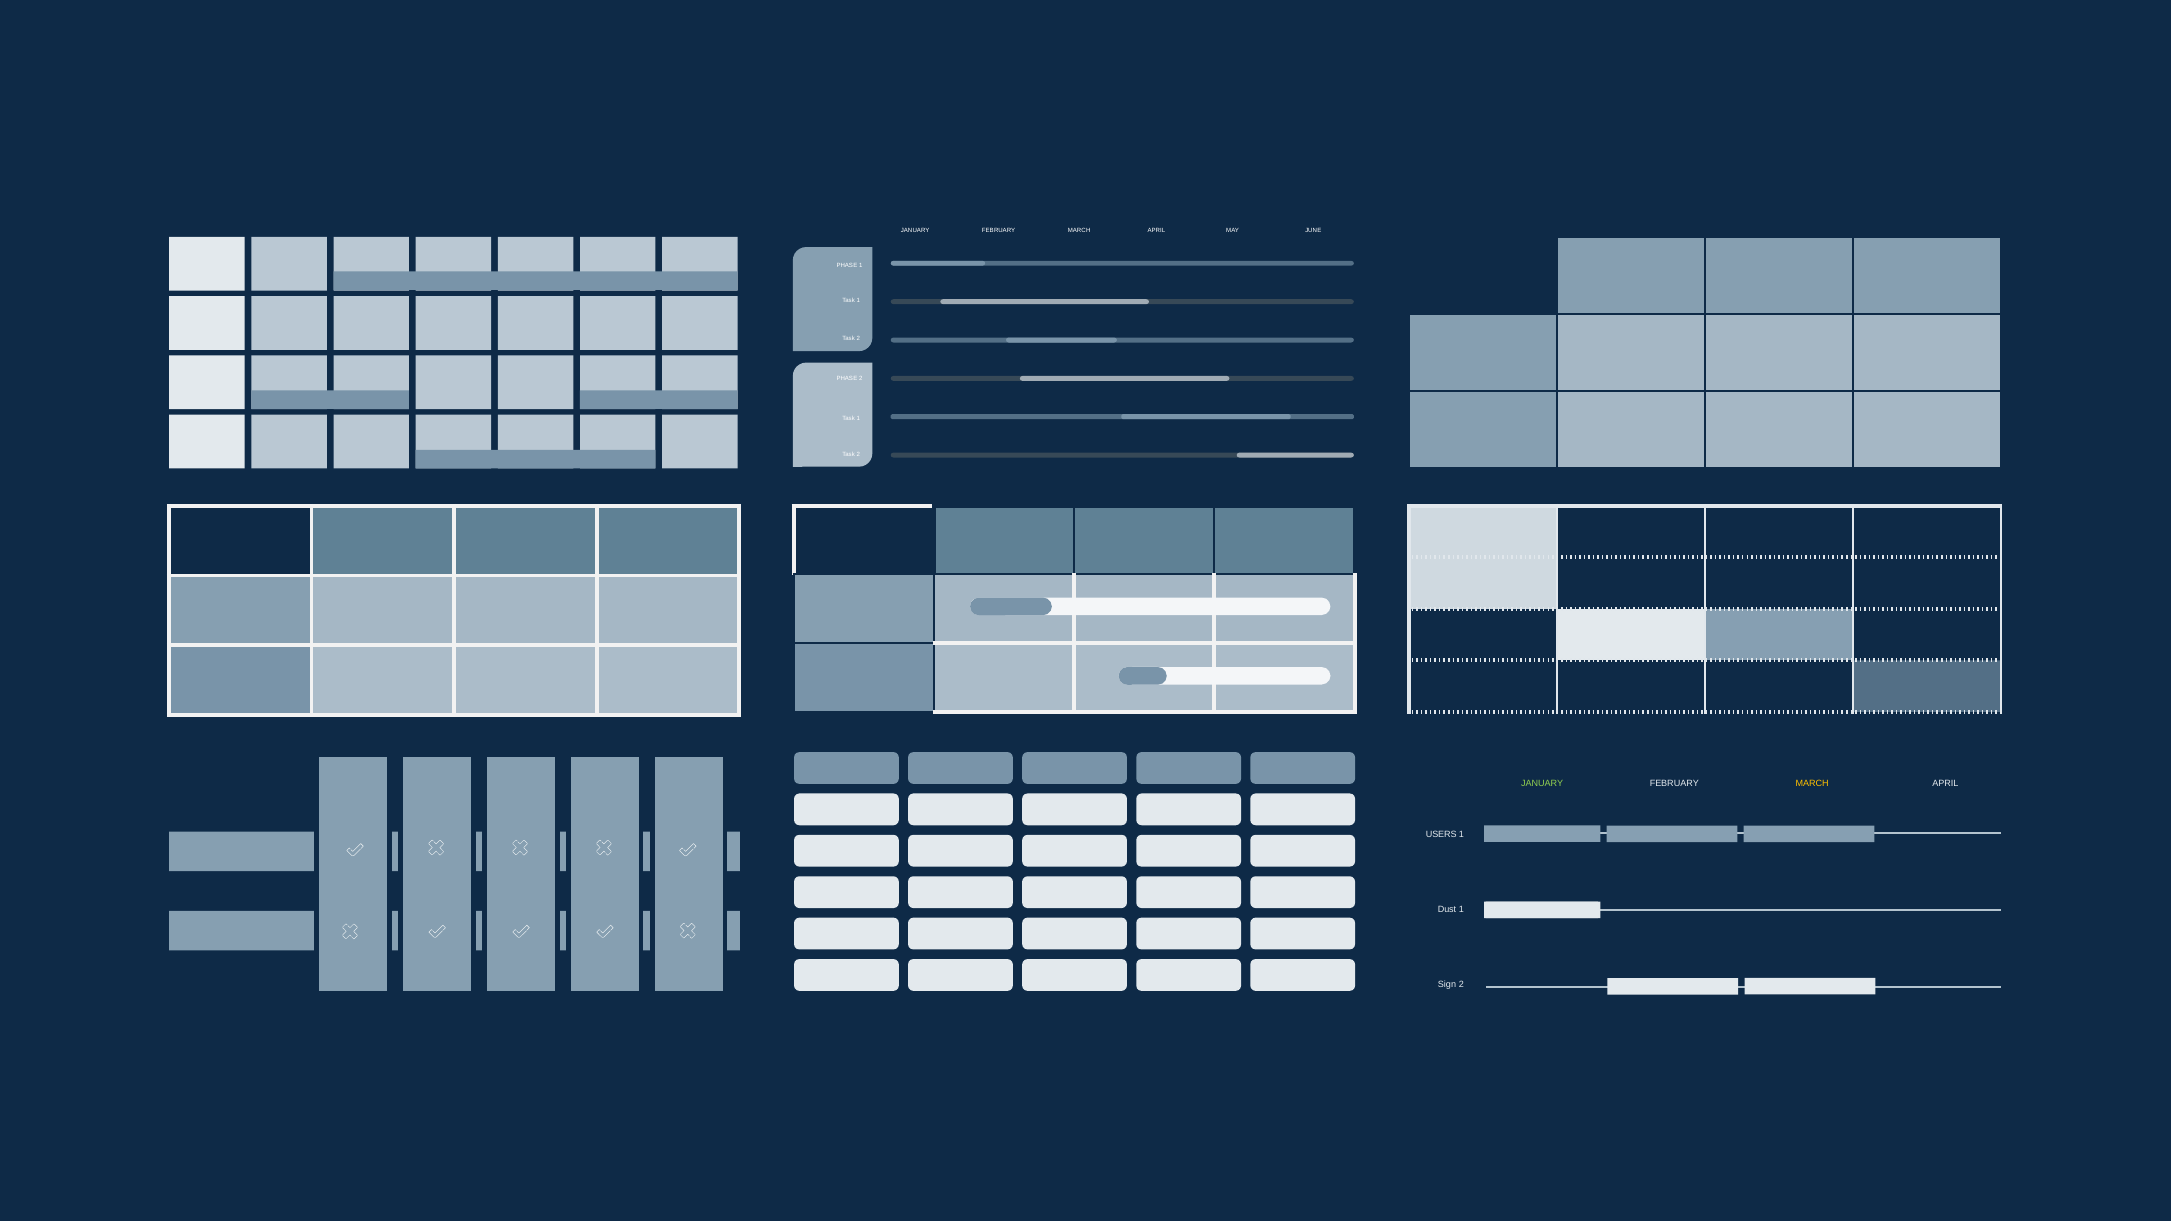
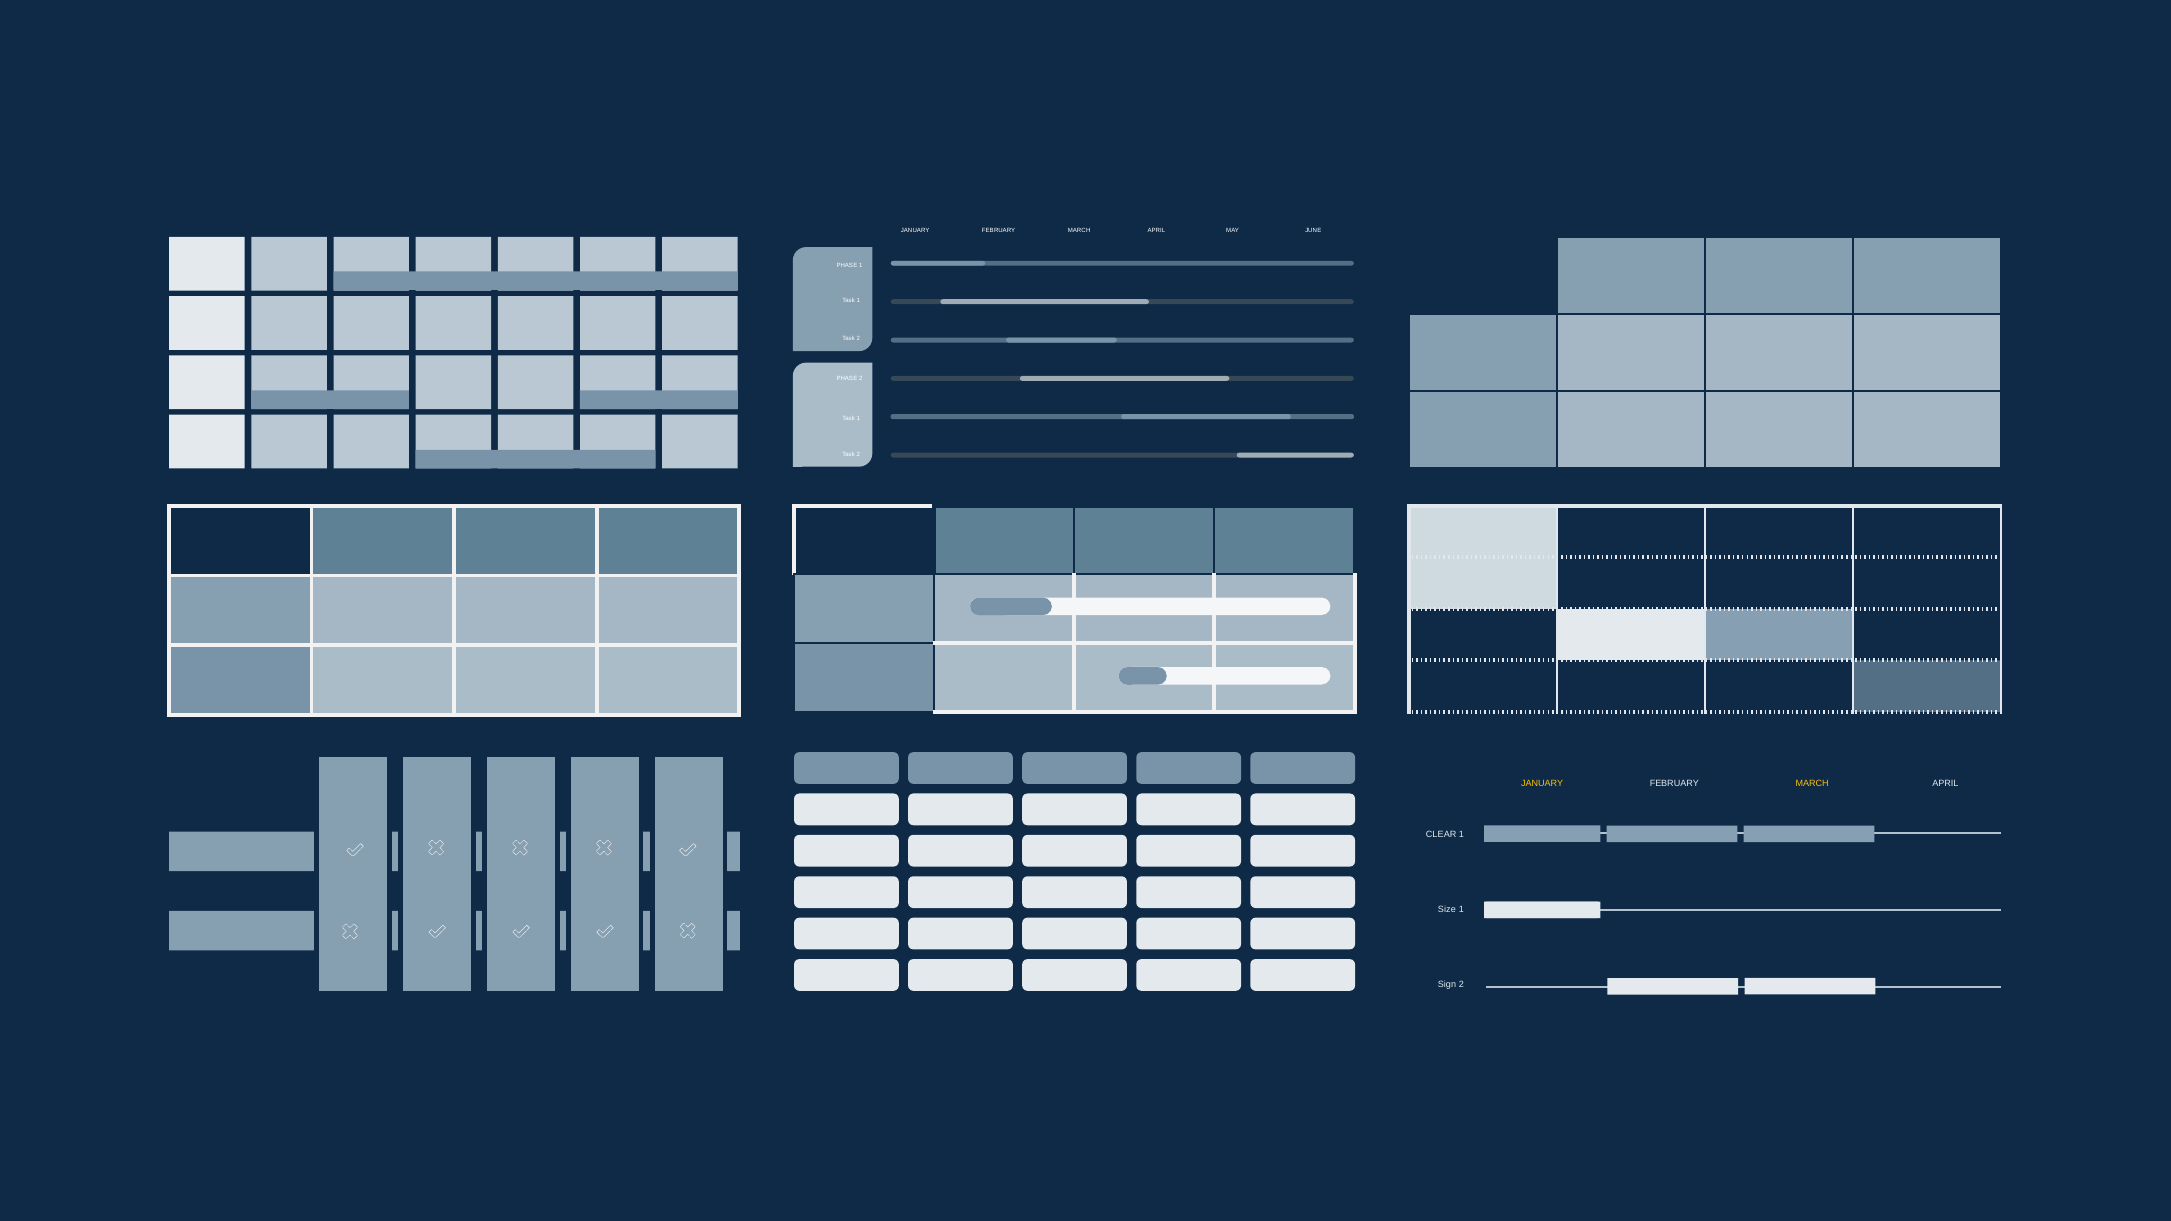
JANUARY at (1542, 784) colour: light green -> yellow
USERS: USERS -> CLEAR
Dust: Dust -> Size
